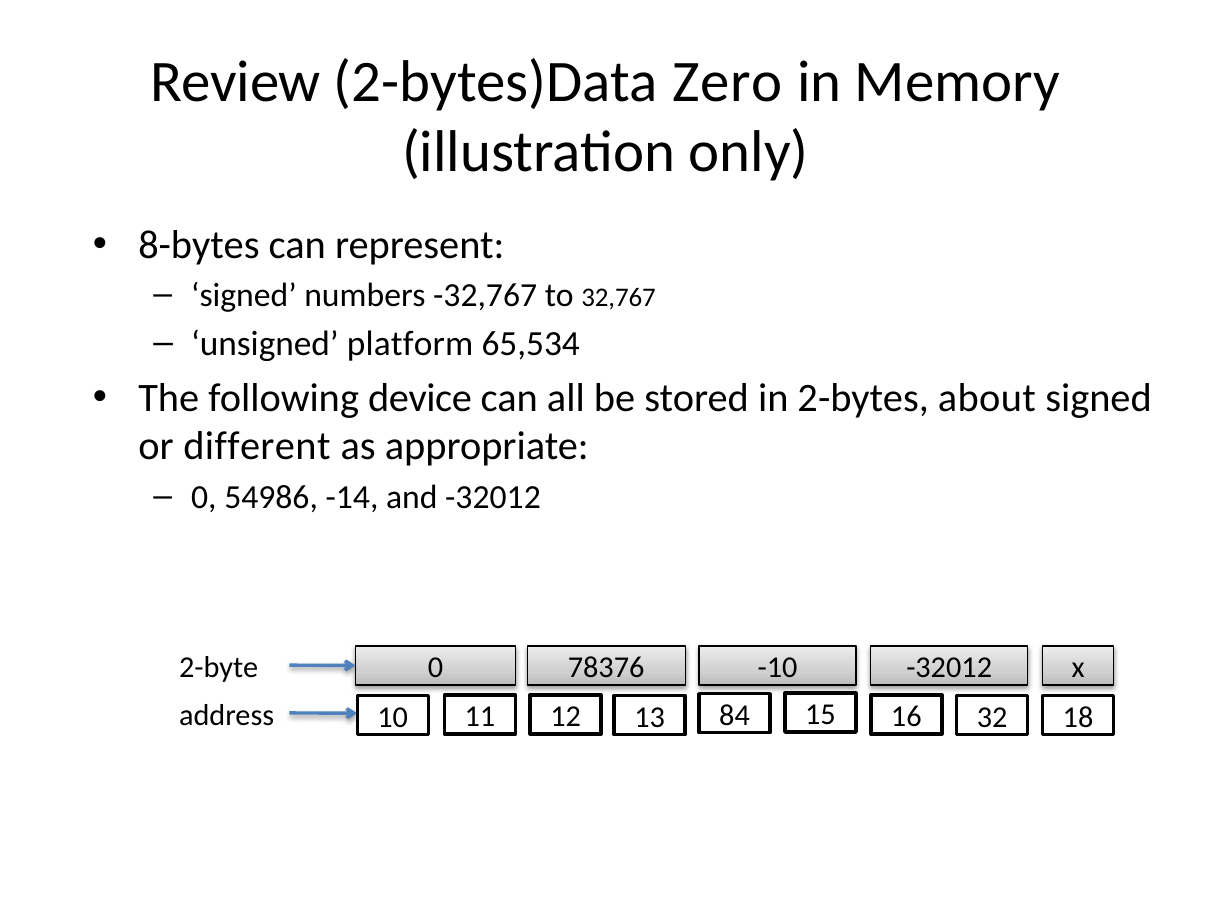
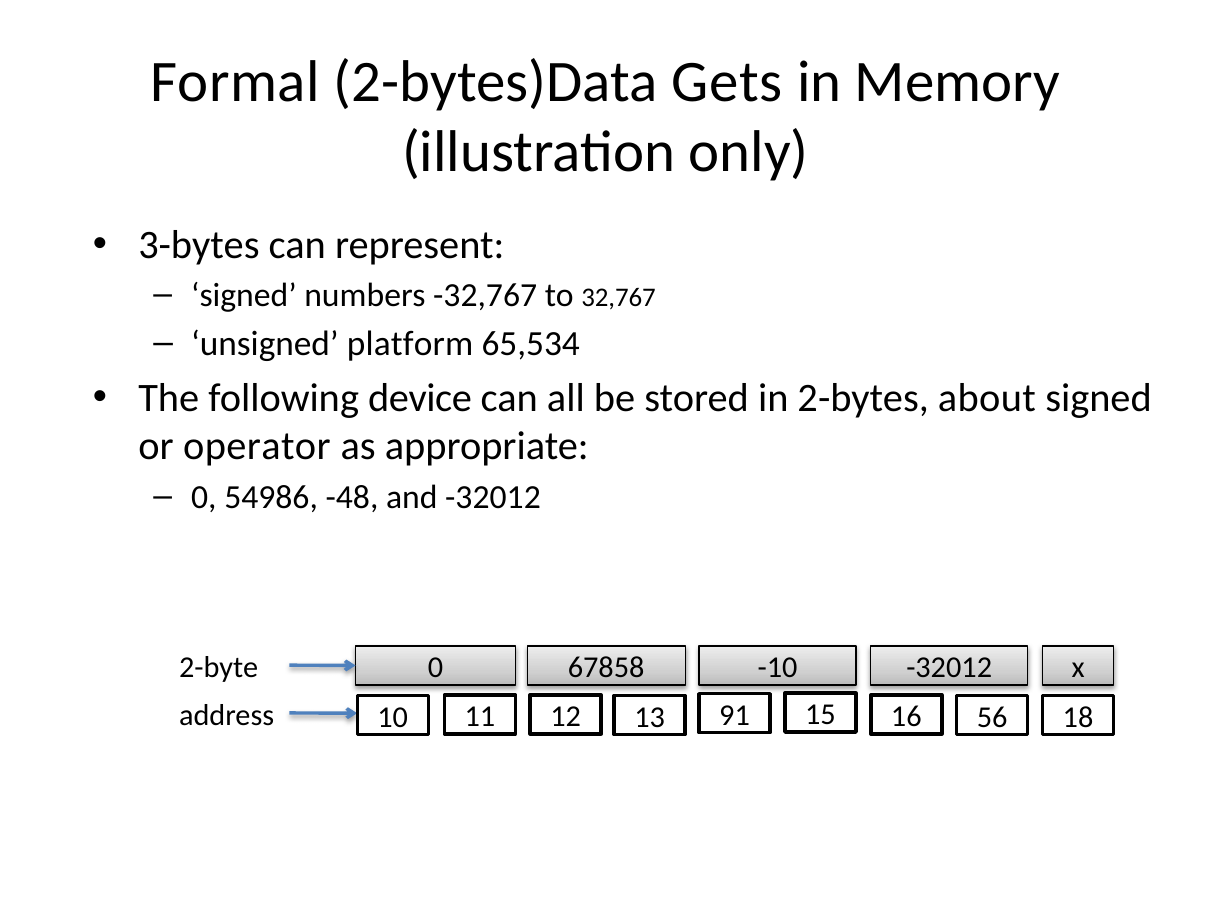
Review: Review -> Formal
Zero: Zero -> Gets
8-bytes: 8-bytes -> 3-bytes
different: different -> operator
-14: -14 -> -48
78376: 78376 -> 67858
32: 32 -> 56
84: 84 -> 91
